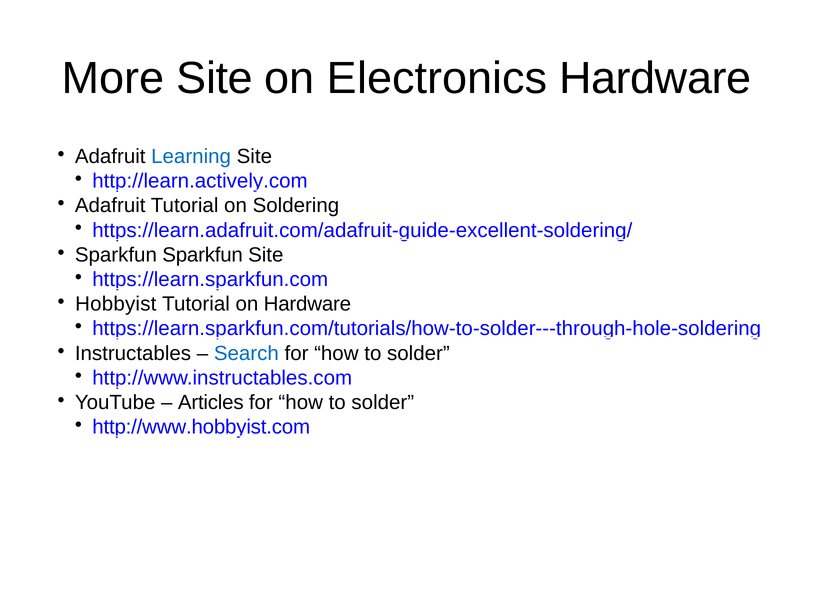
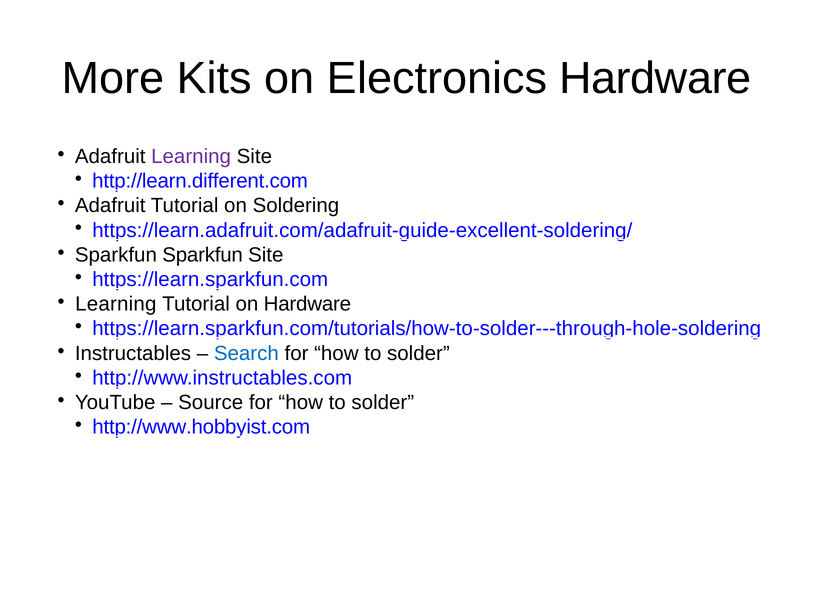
More Site: Site -> Kits
Learning at (191, 156) colour: blue -> purple
http://learn.actively.com: http://learn.actively.com -> http://learn.different.com
Hobbyist at (116, 304): Hobbyist -> Learning
Articles: Articles -> Source
